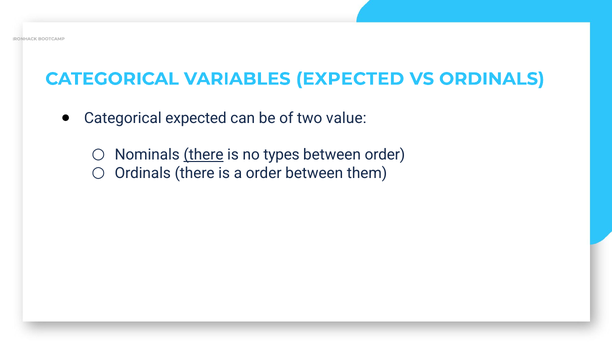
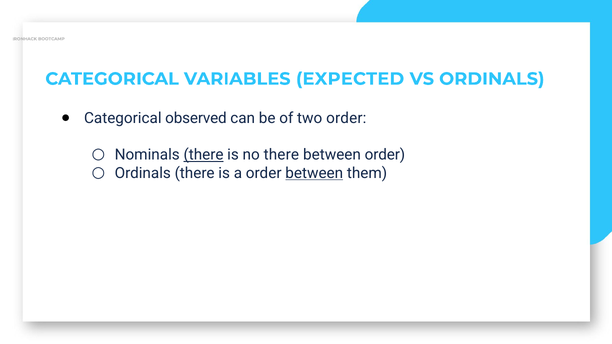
Categorical expected: expected -> observed
two value: value -> order
no types: types -> there
between at (314, 173) underline: none -> present
